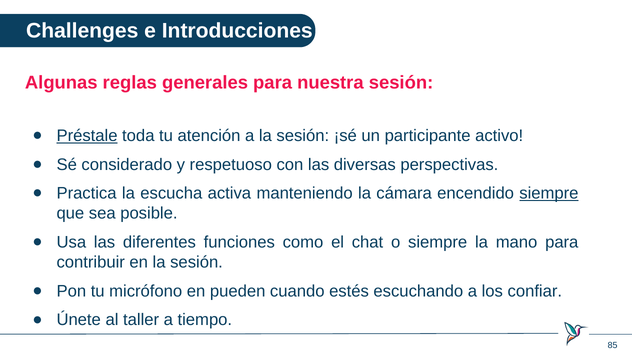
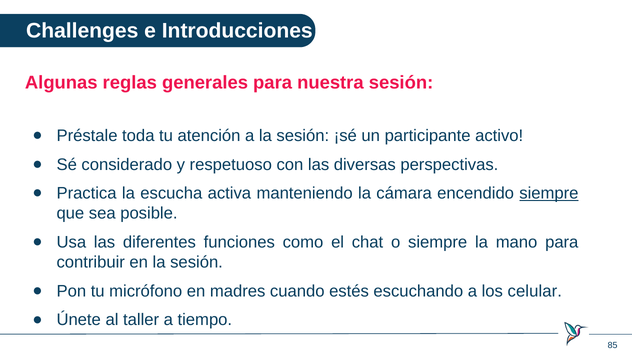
Préstale underline: present -> none
pueden: pueden -> madres
confiar: confiar -> celular
